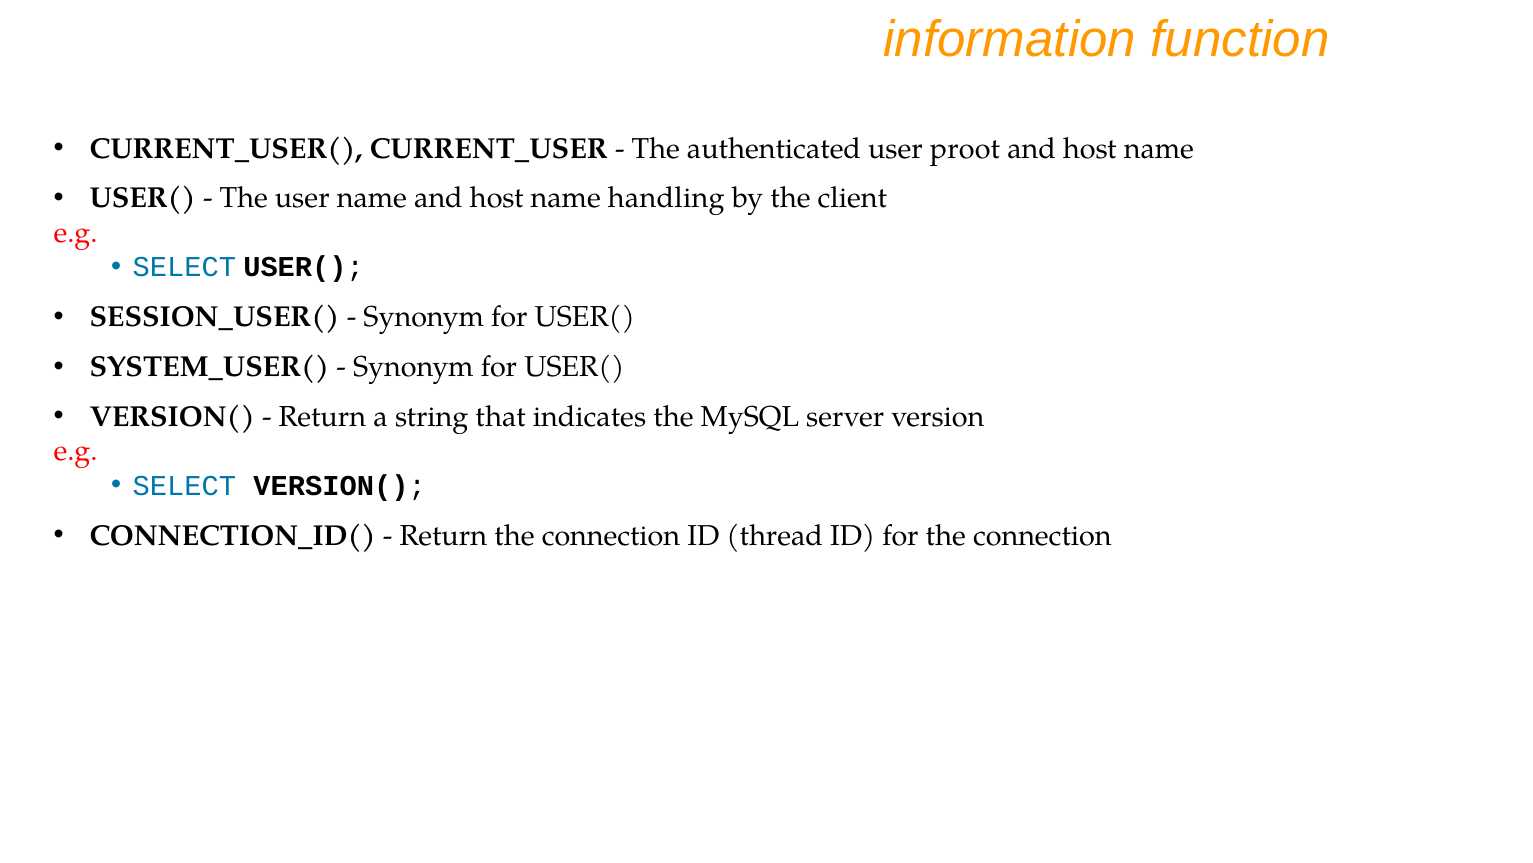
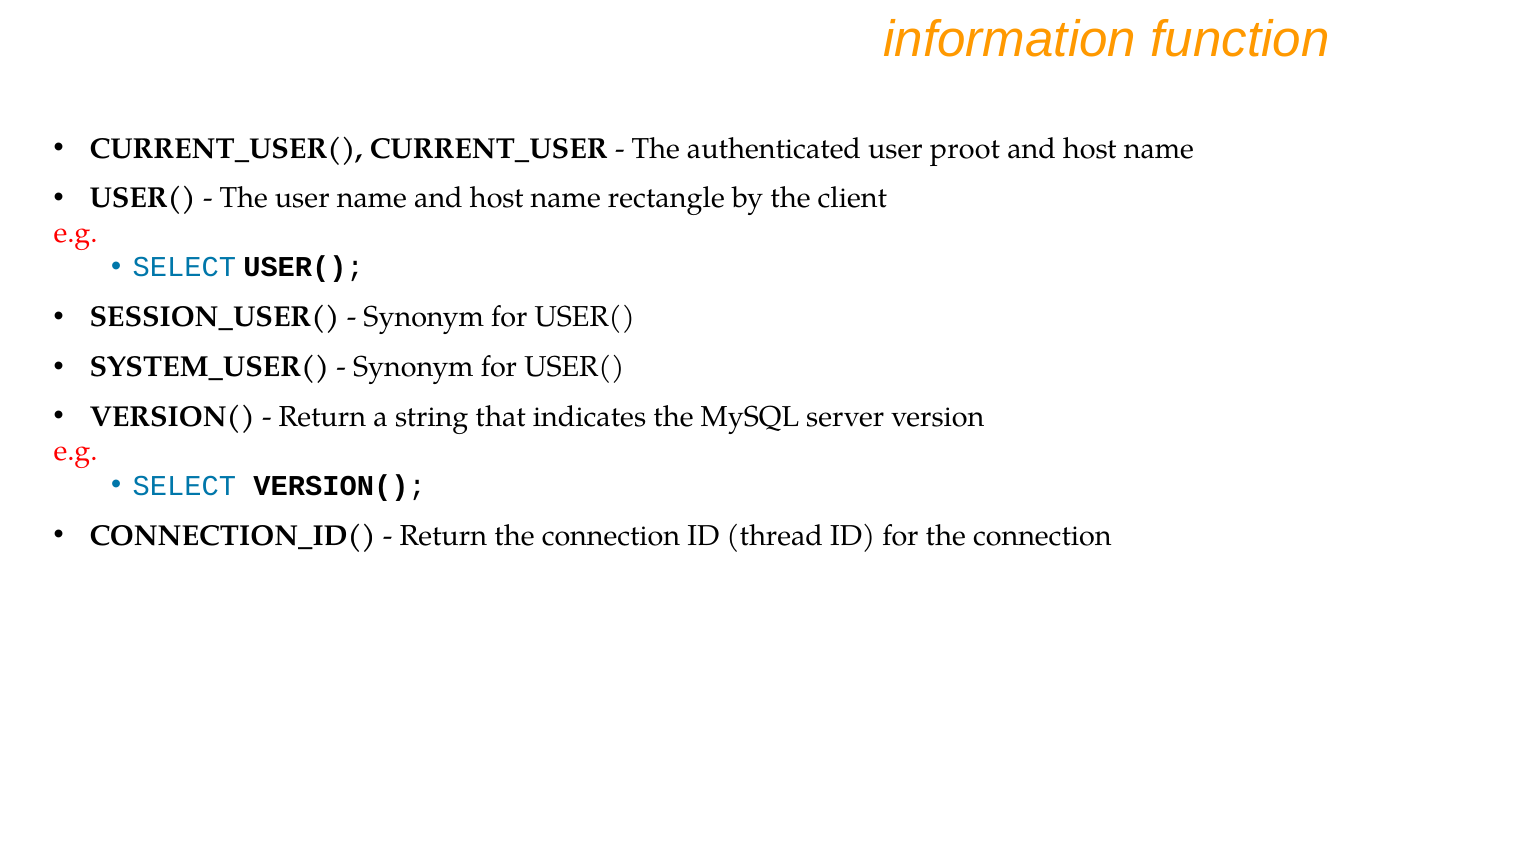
handling: handling -> rectangle
